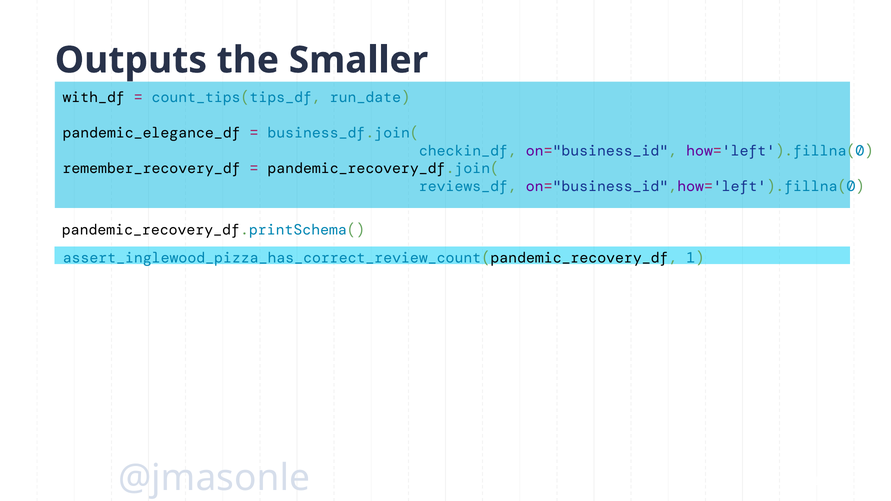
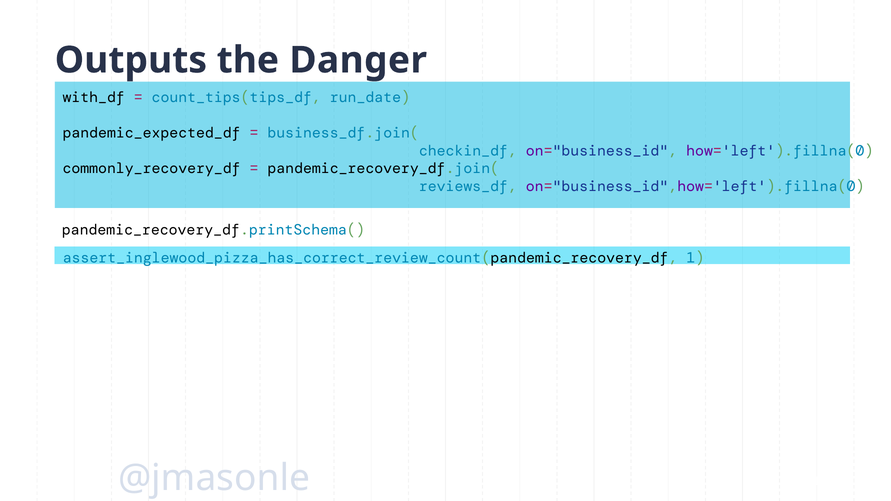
Smaller: Smaller -> Danger
pandemic_elegance_df: pandemic_elegance_df -> pandemic_expected_df
remember_recovery_df: remember_recovery_df -> commonly_recovery_df
